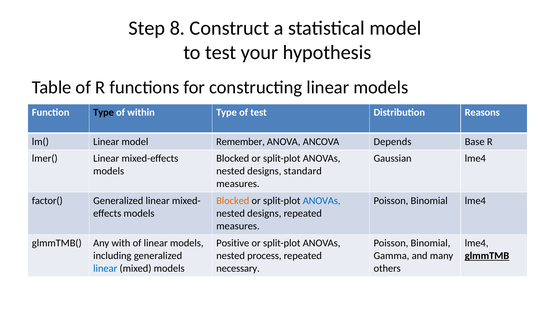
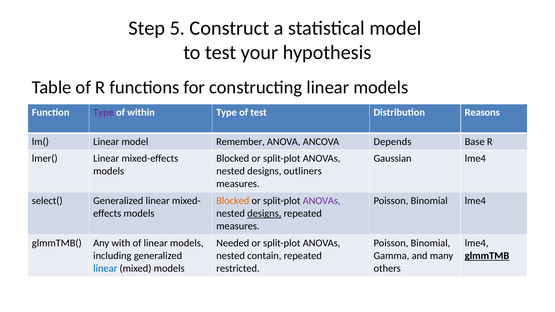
8: 8 -> 5
Type at (104, 113) colour: black -> purple
standard: standard -> outliners
factor(: factor( -> select(
ANOVAs at (322, 201) colour: blue -> purple
designs at (264, 214) underline: none -> present
Positive: Positive -> Needed
process: process -> contain
necessary: necessary -> restricted
